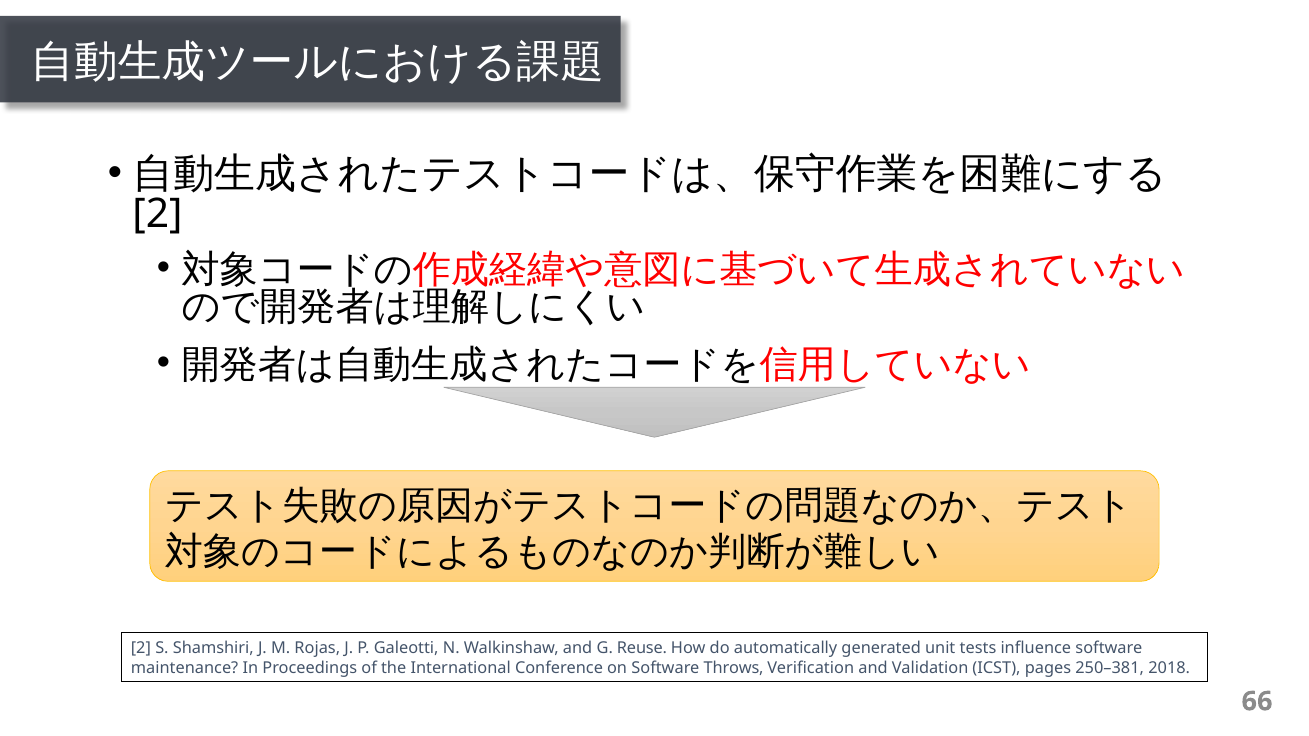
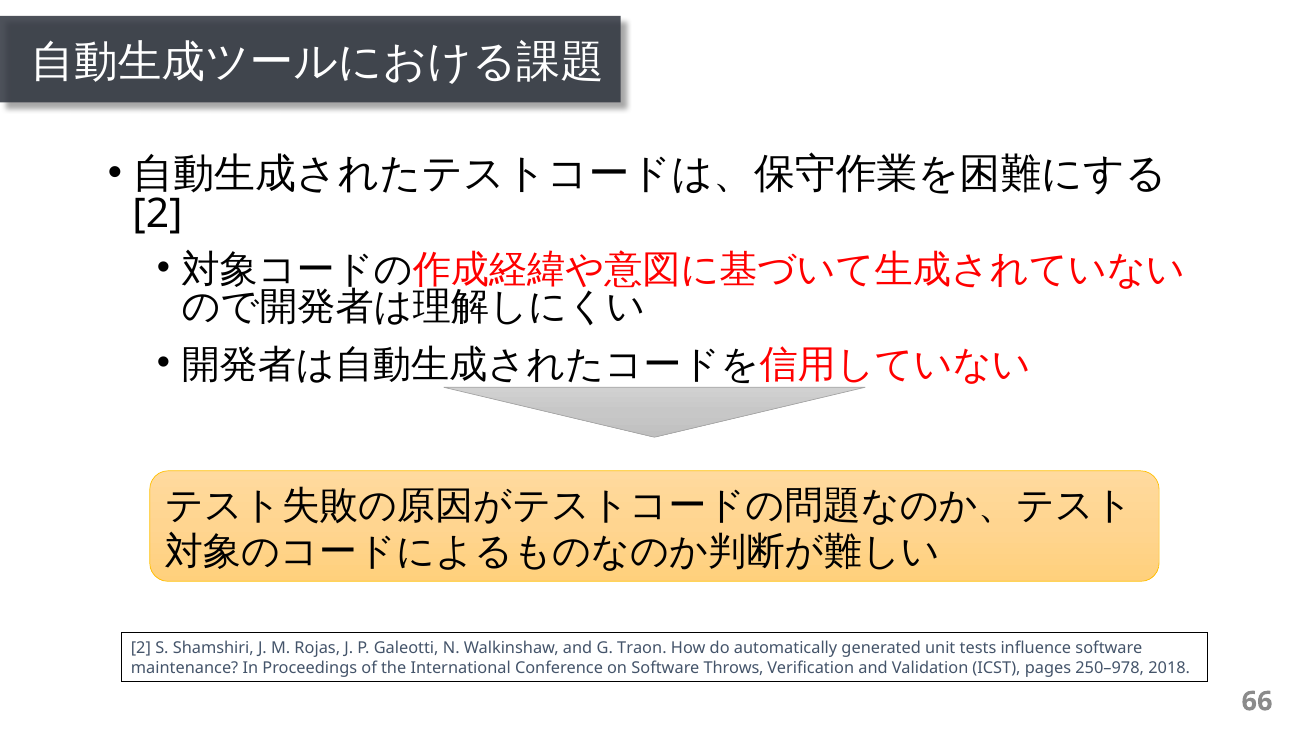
Reuse: Reuse -> Traon
250–381: 250–381 -> 250–978
